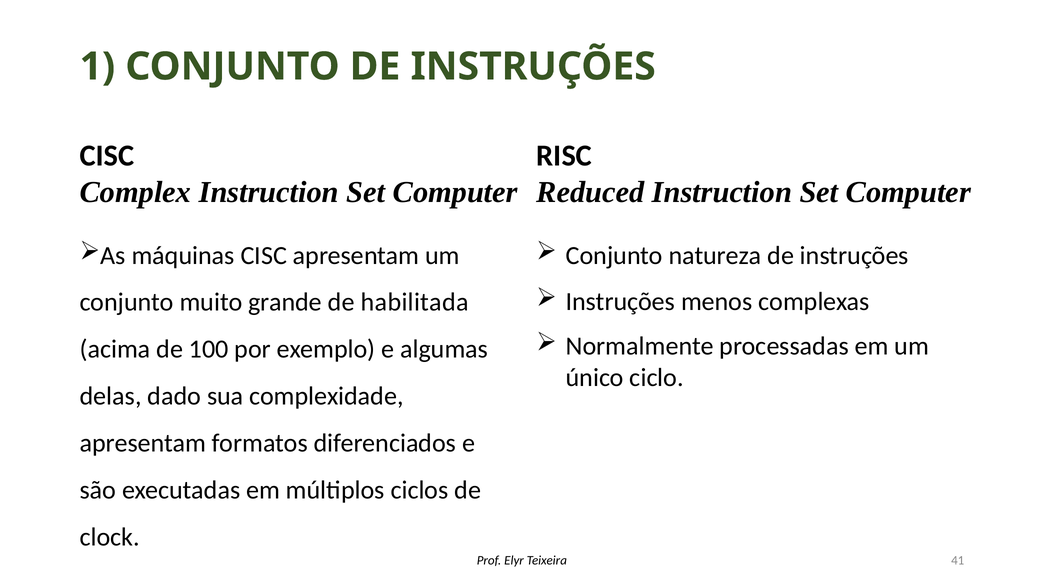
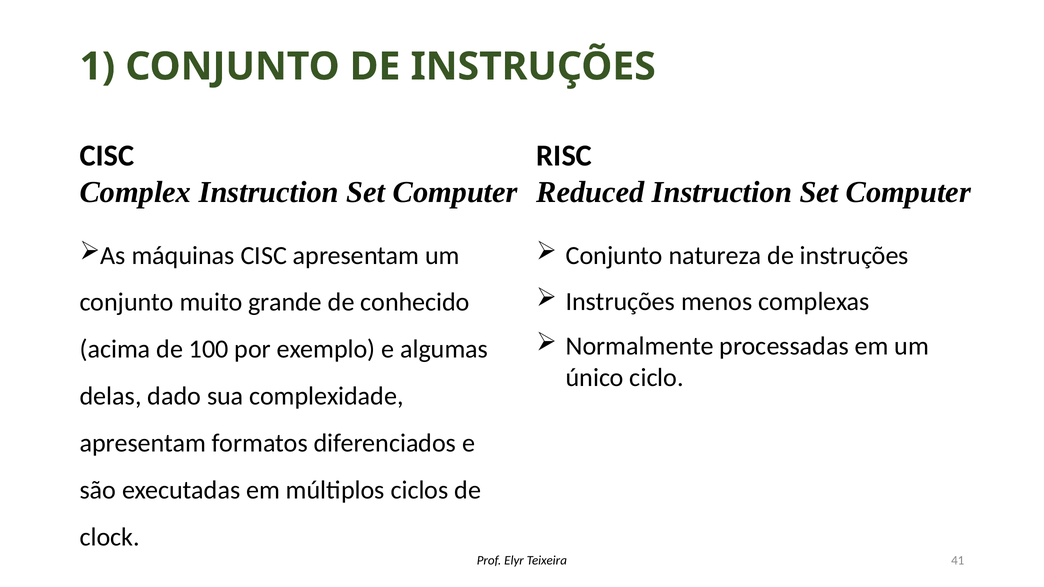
habilitada: habilitada -> conhecido
